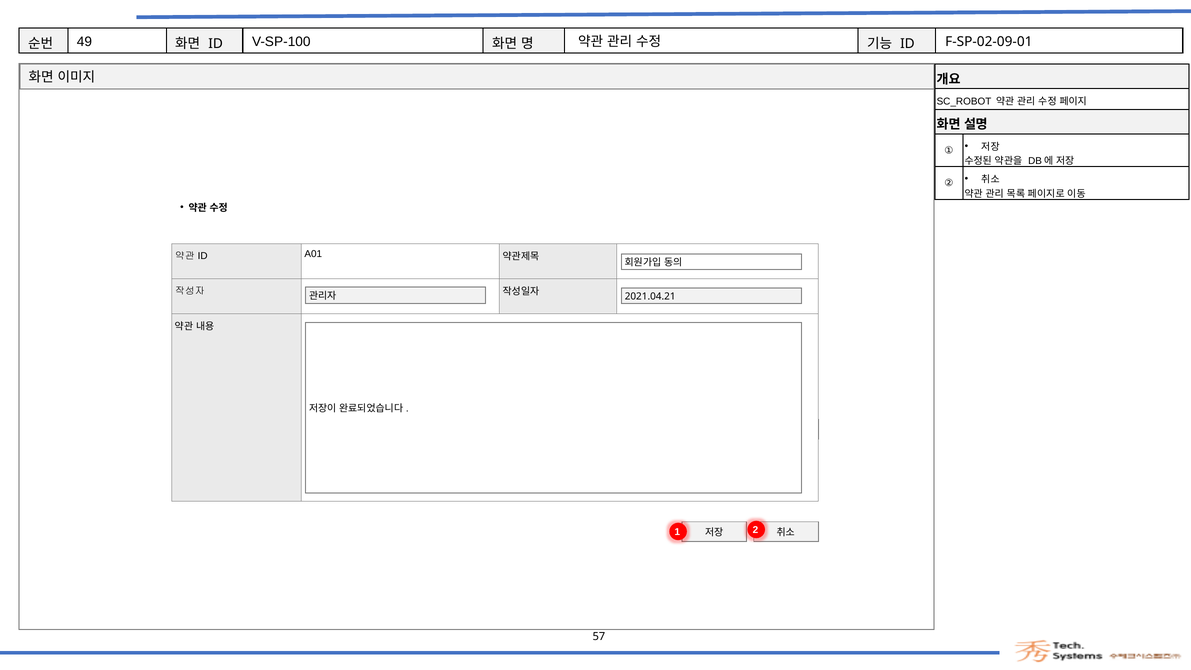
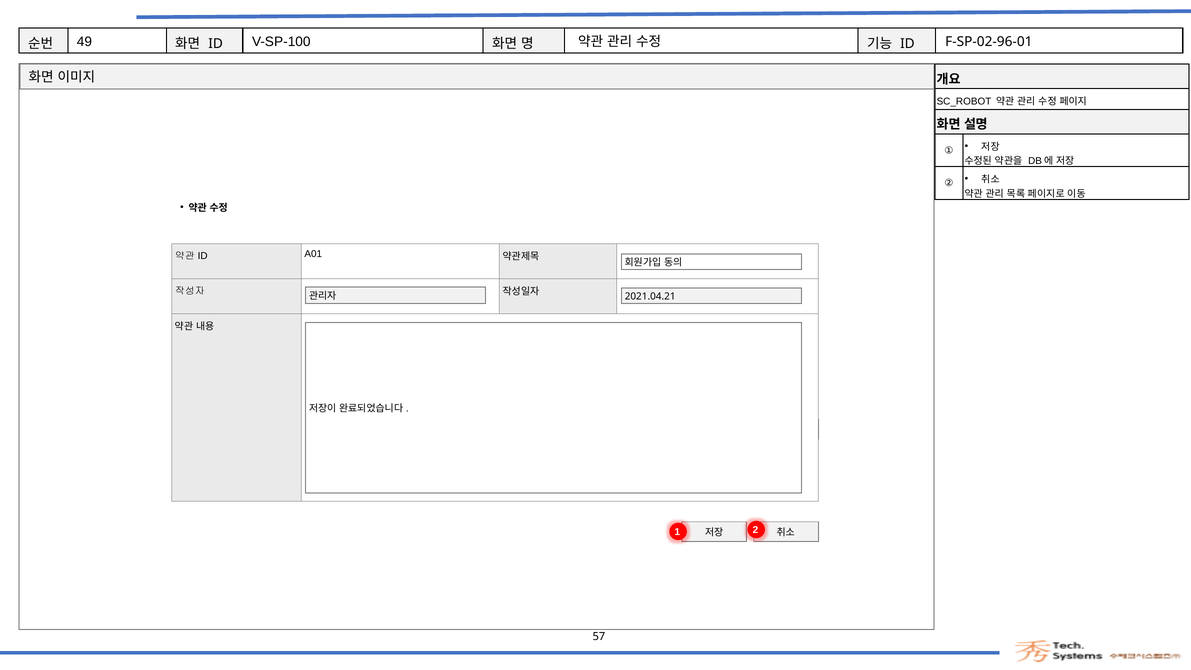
F-SP-02-09-01: F-SP-02-09-01 -> F-SP-02-96-01
